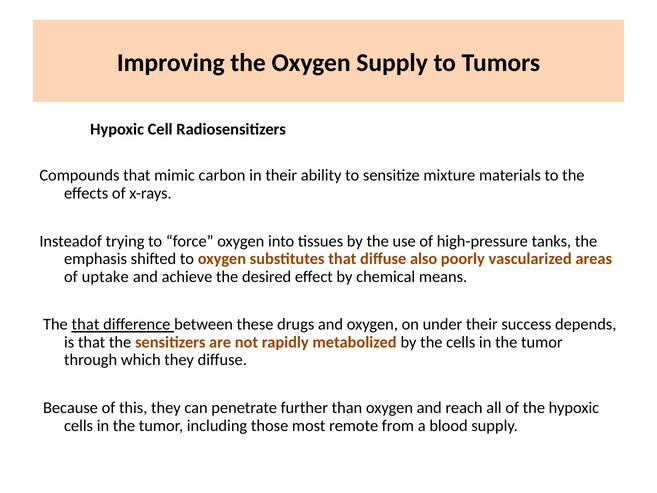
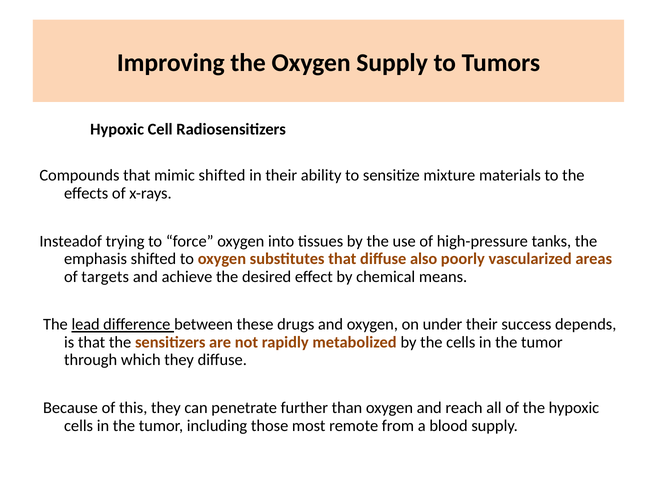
mimic carbon: carbon -> shifted
uptake: uptake -> targets
The that: that -> lead
